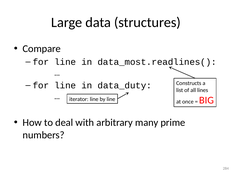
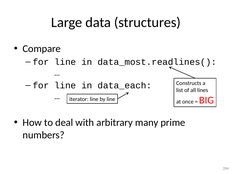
data_duty: data_duty -> data_each
